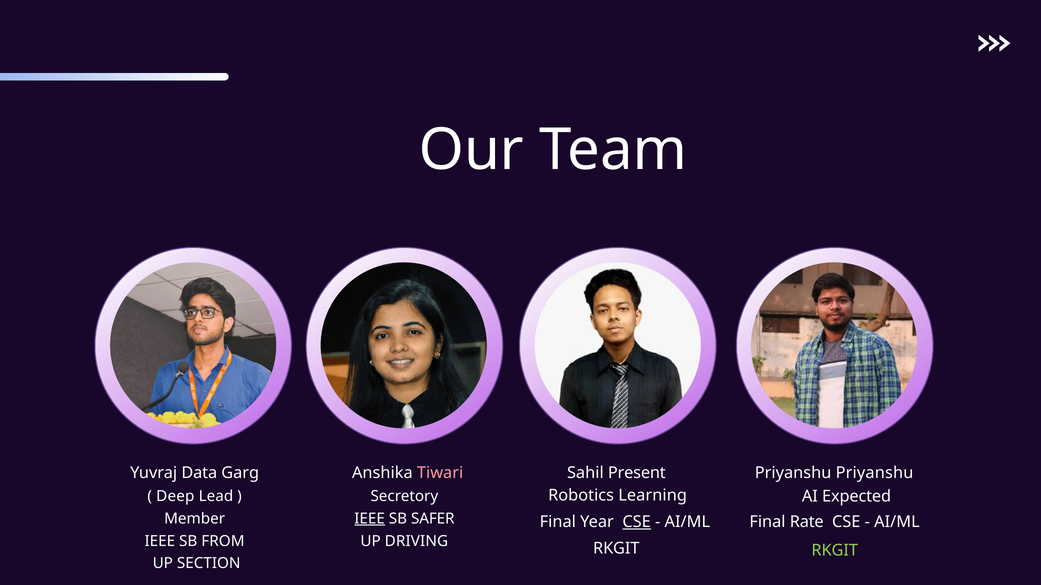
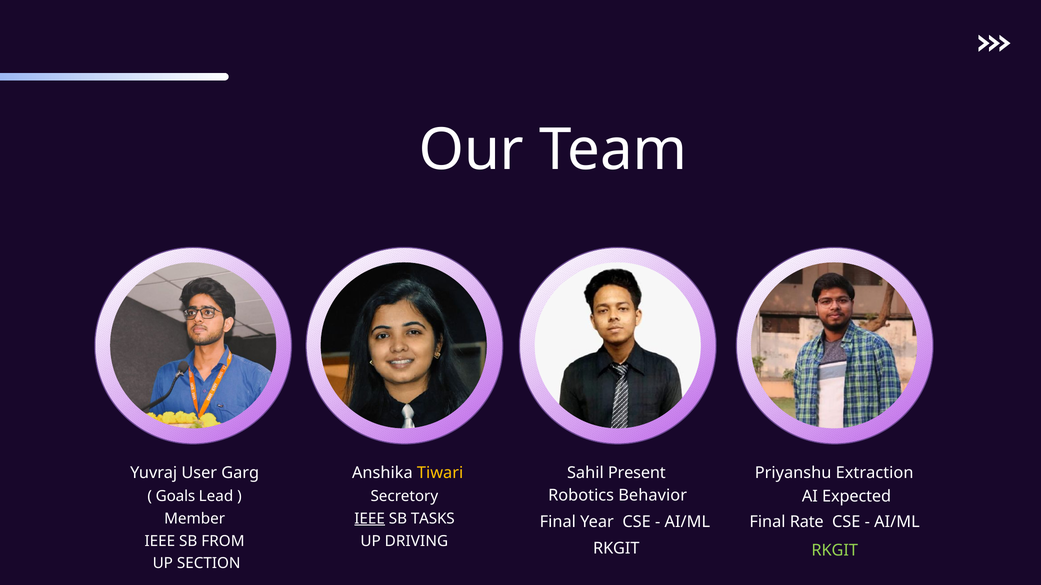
Data: Data -> User
Tiwari colour: pink -> yellow
Priyanshu Priyanshu: Priyanshu -> Extraction
Learning: Learning -> Behavior
Deep: Deep -> Goals
SAFER: SAFER -> TASKS
CSE at (637, 522) underline: present -> none
